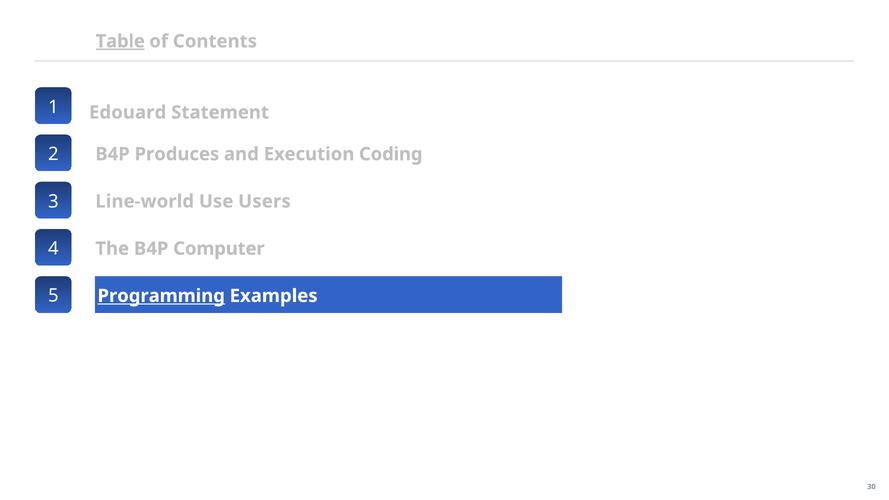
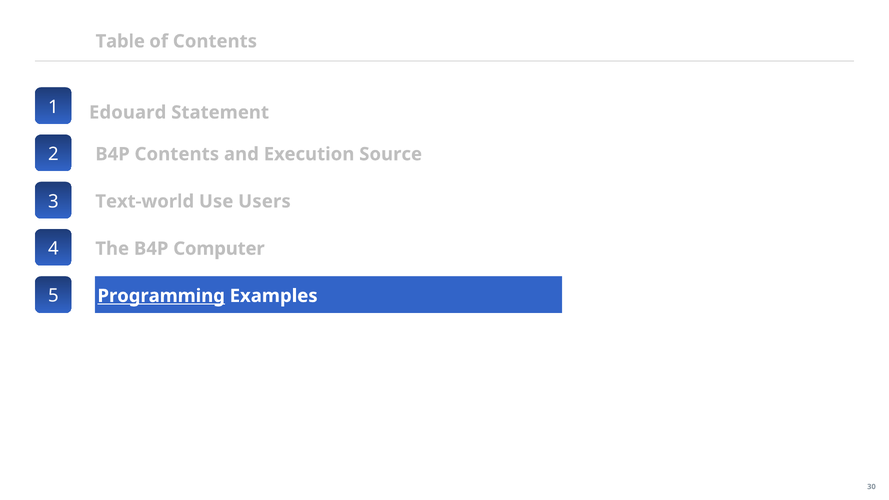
Table underline: present -> none
B4P Produces: Produces -> Contents
Coding: Coding -> Source
Line-world: Line-world -> Text-world
